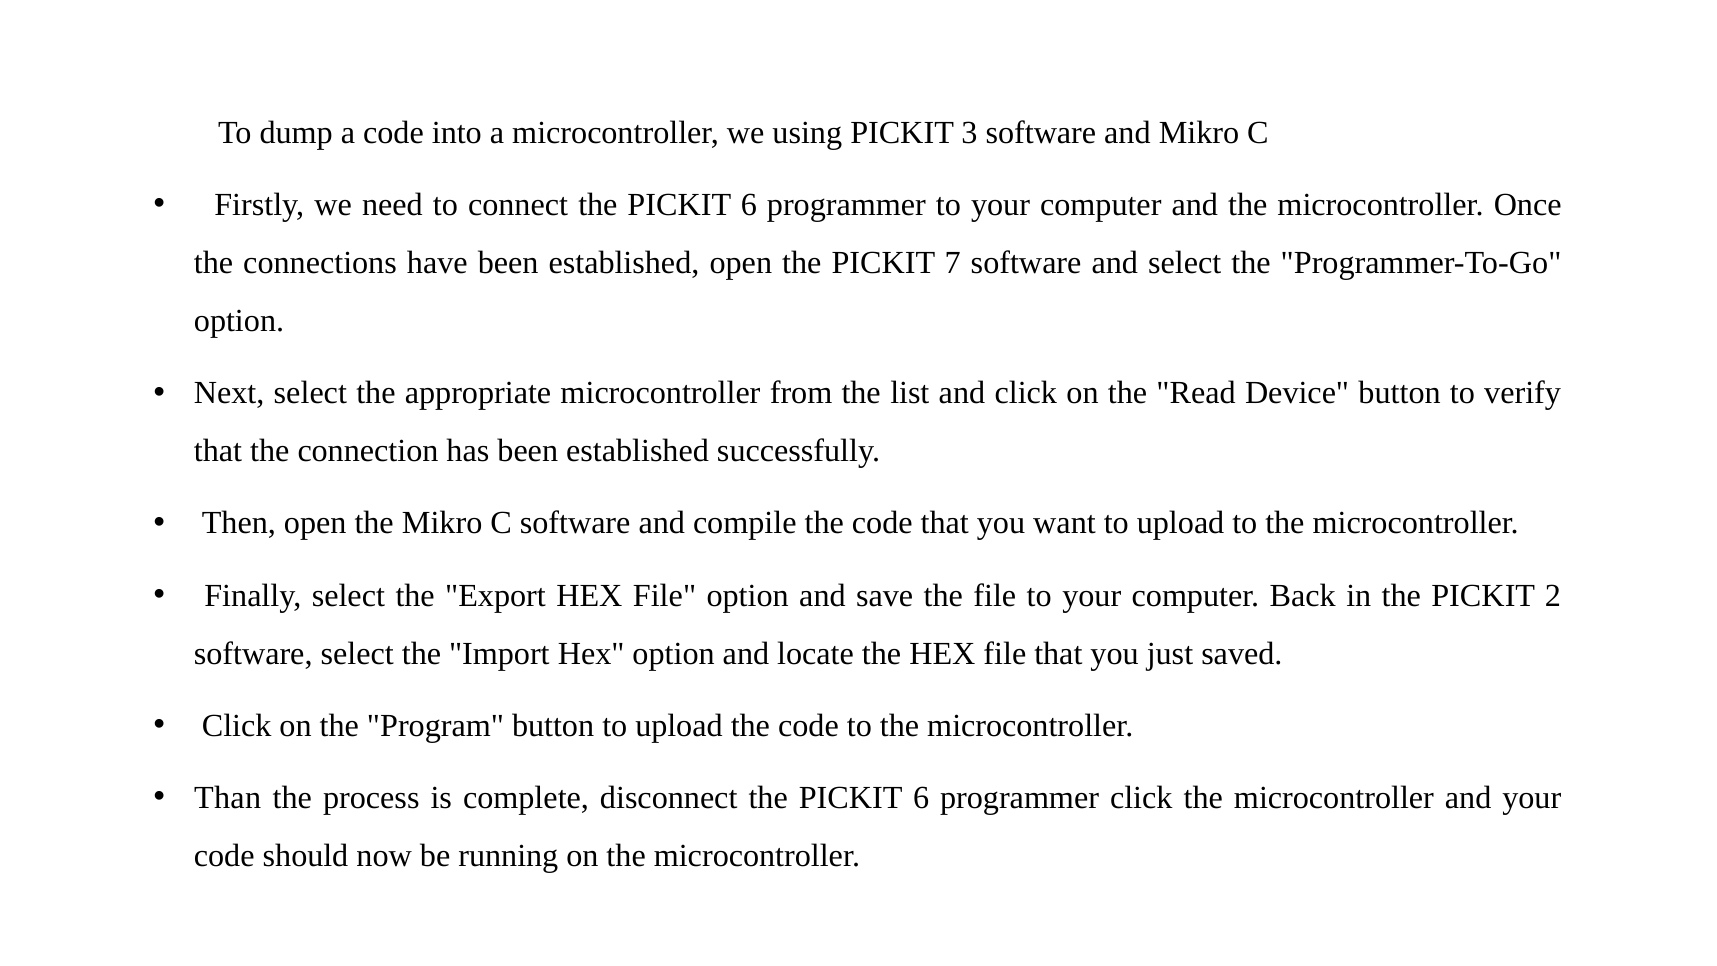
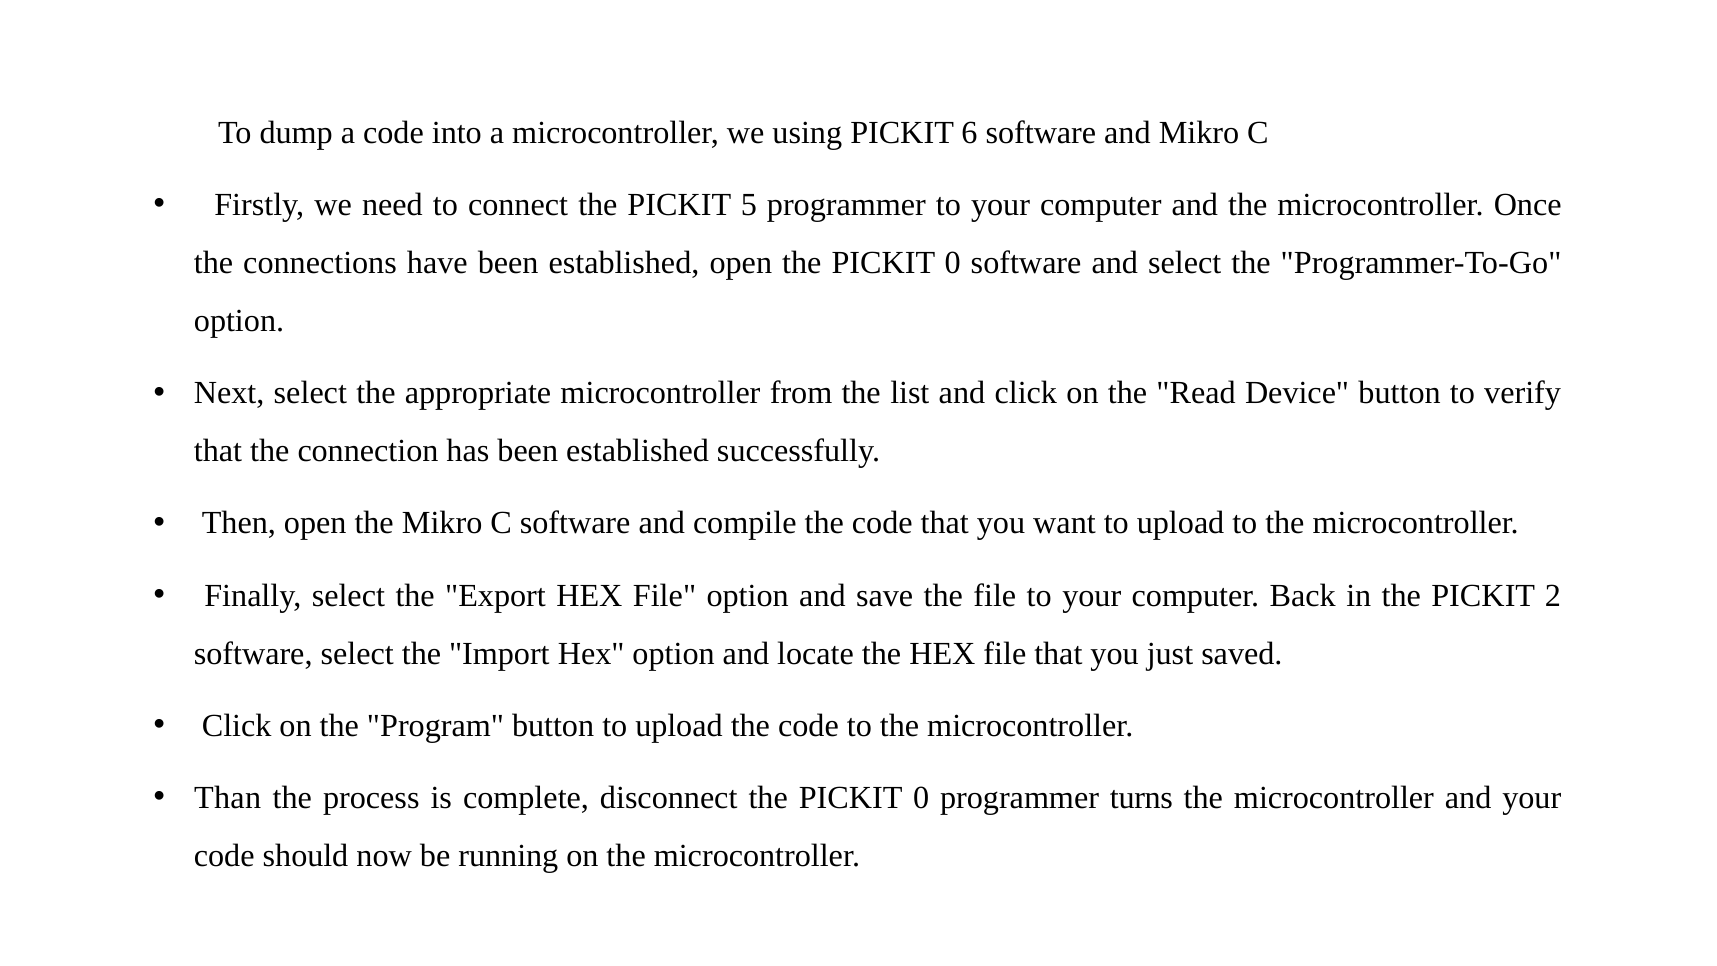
3: 3 -> 6
connect the PICKIT 6: 6 -> 5
open the PICKIT 7: 7 -> 0
disconnect the PICKIT 6: 6 -> 0
programmer click: click -> turns
